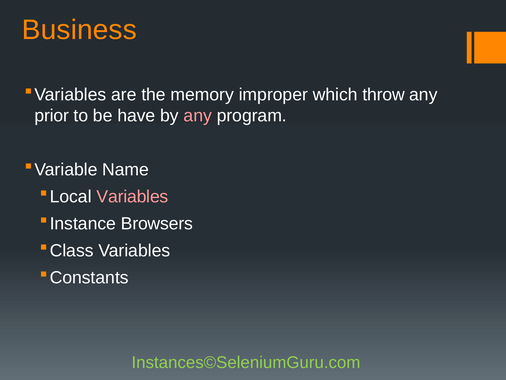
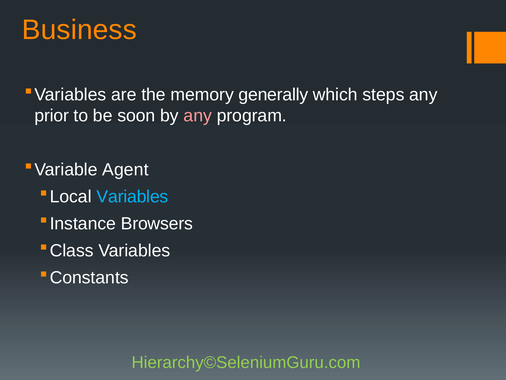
improper: improper -> generally
throw: throw -> steps
have: have -> soon
Name: Name -> Agent
Variables at (132, 196) colour: pink -> light blue
Instances©SeleniumGuru.com: Instances©SeleniumGuru.com -> Hierarchy©SeleniumGuru.com
